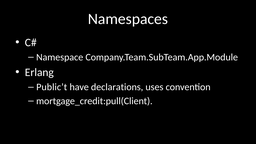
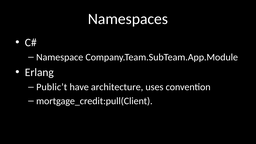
declarations: declarations -> architecture
